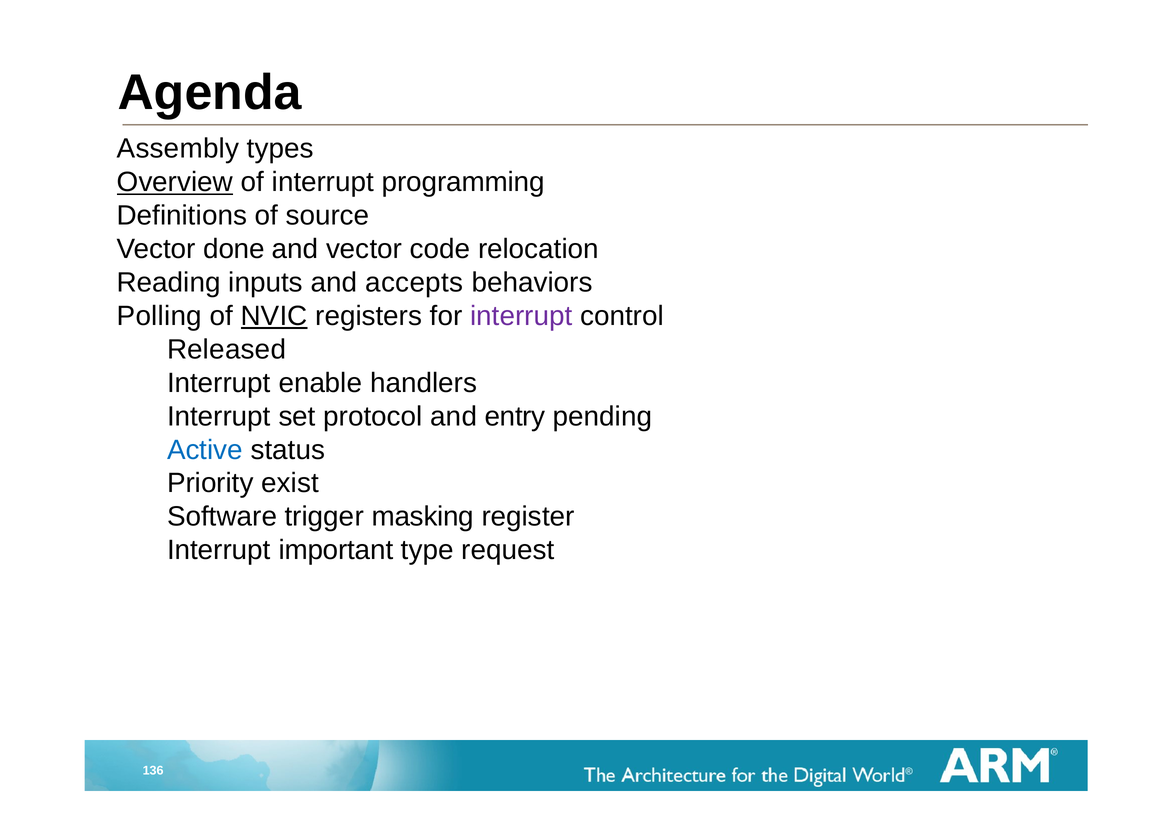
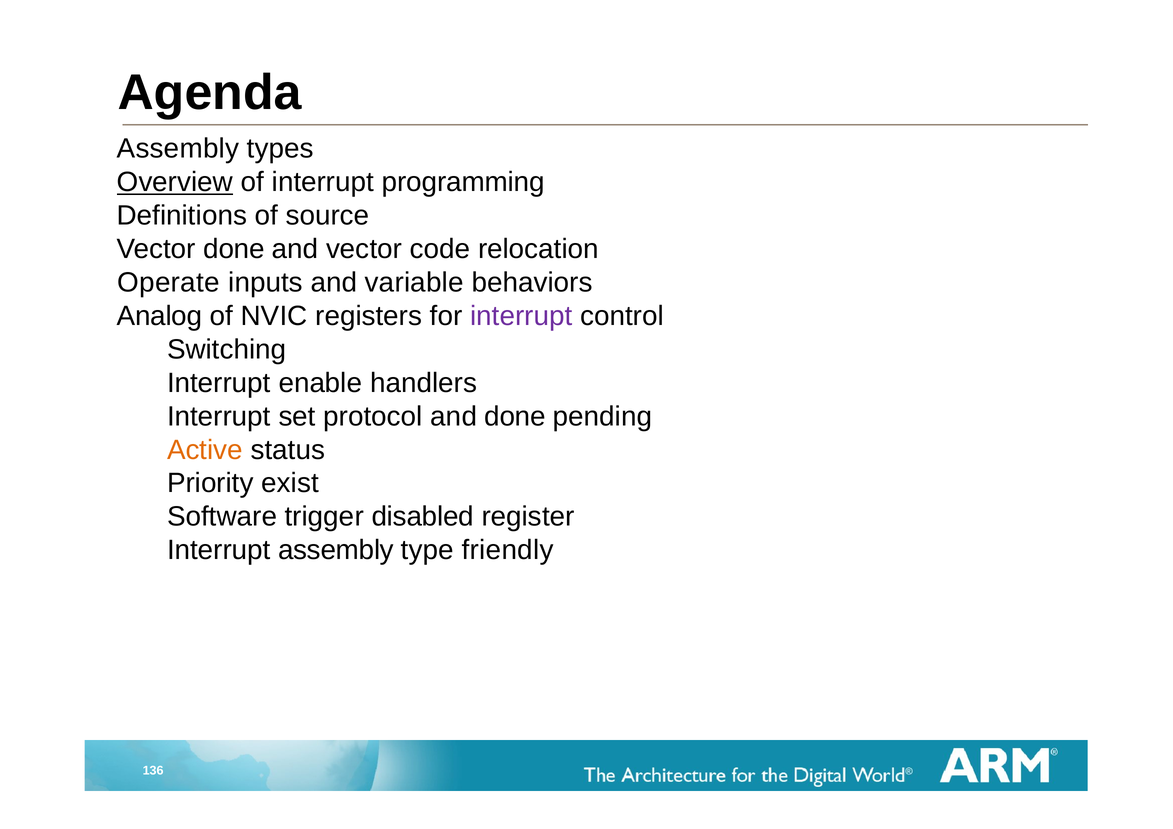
Reading: Reading -> Operate
accepts: accepts -> variable
Polling: Polling -> Analog
NVIC underline: present -> none
Released: Released -> Switching
and entry: entry -> done
Active colour: blue -> orange
masking: masking -> disabled
Interrupt important: important -> assembly
request: request -> friendly
